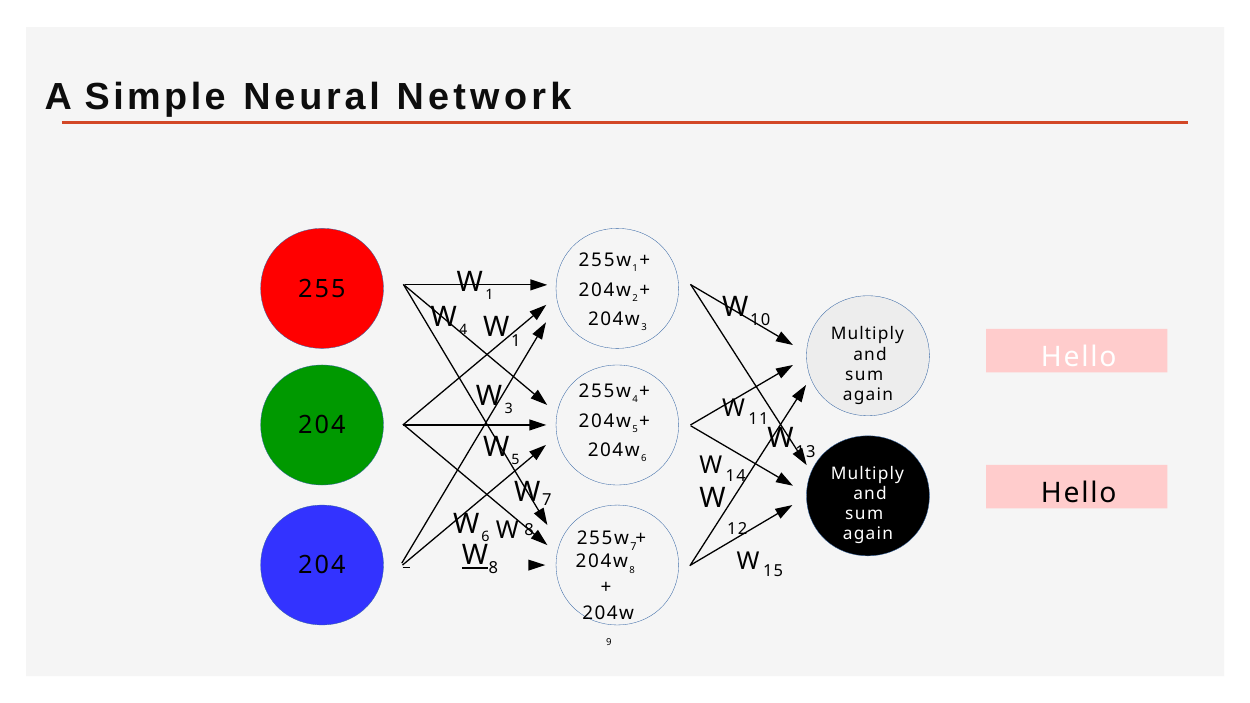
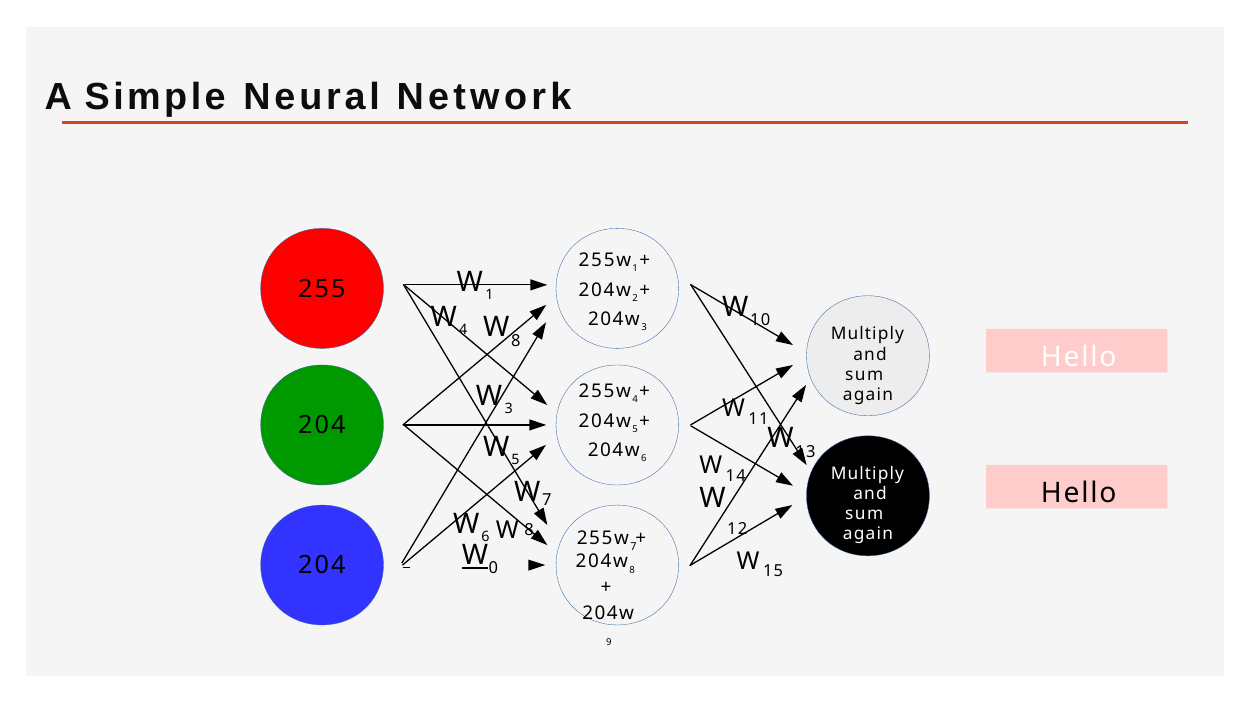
1 at (516, 341): 1 -> 8
W 8: 8 -> 0
